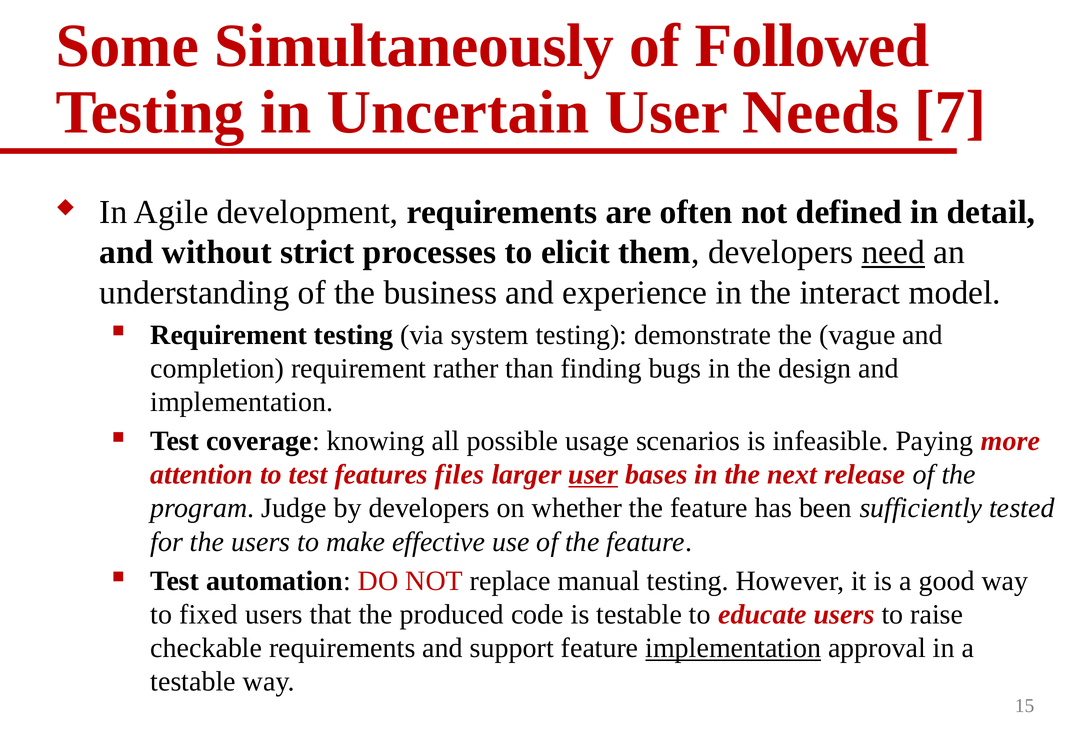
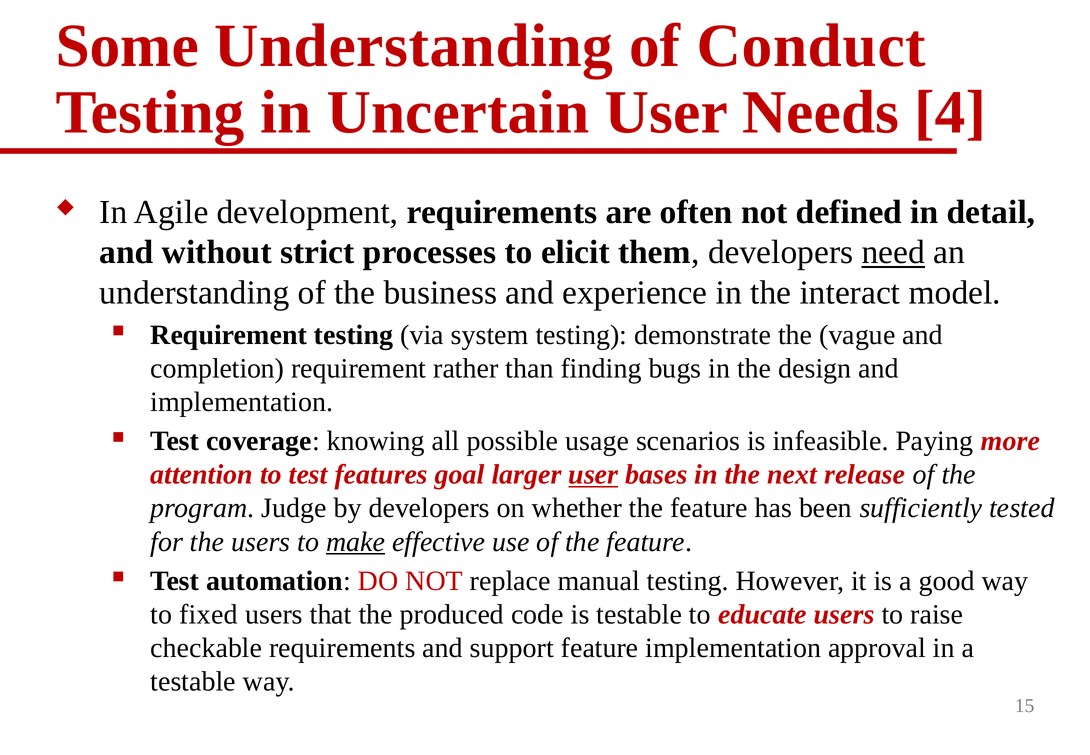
Some Simultaneously: Simultaneously -> Understanding
Followed: Followed -> Conduct
7: 7 -> 4
files: files -> goal
make underline: none -> present
implementation at (733, 648) underline: present -> none
